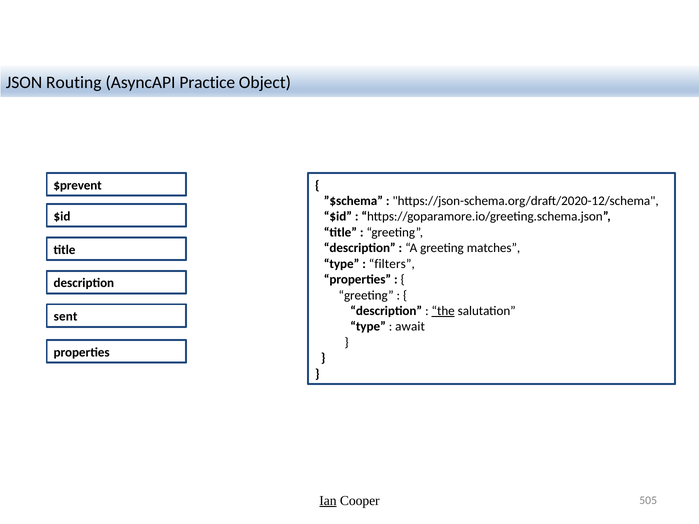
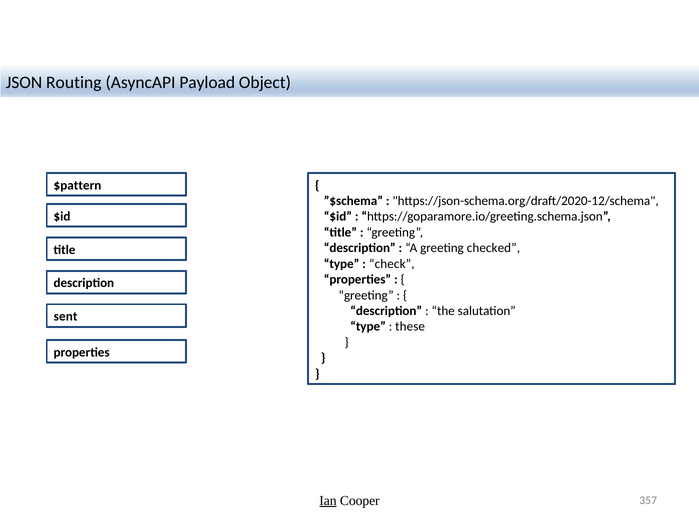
Practice: Practice -> Payload
$prevent: $prevent -> $pattern
matches: matches -> checked
filters: filters -> check
the underline: present -> none
await: await -> these
505: 505 -> 357
